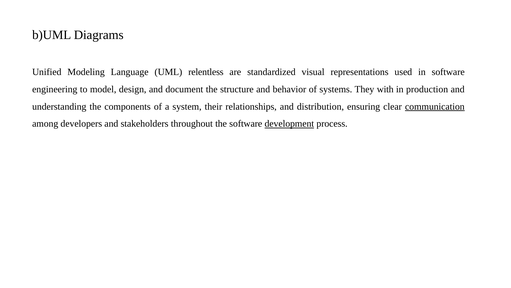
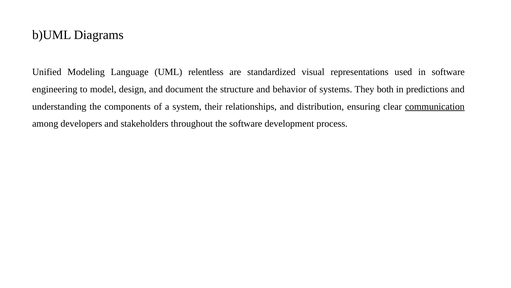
with: with -> both
production: production -> predictions
development underline: present -> none
